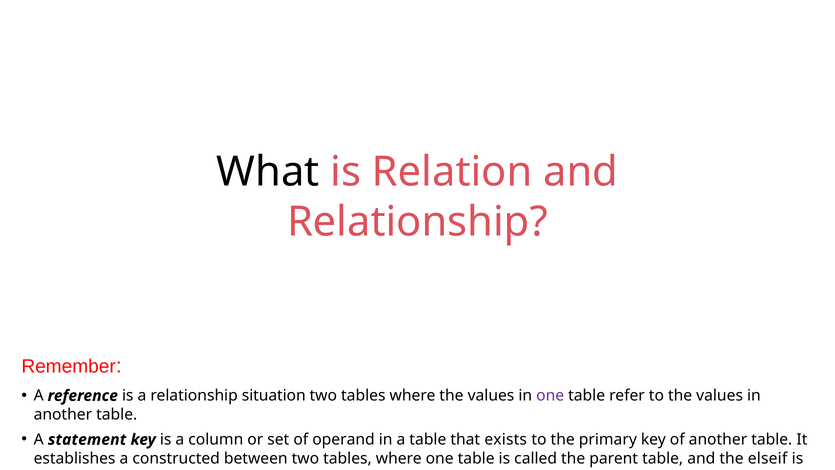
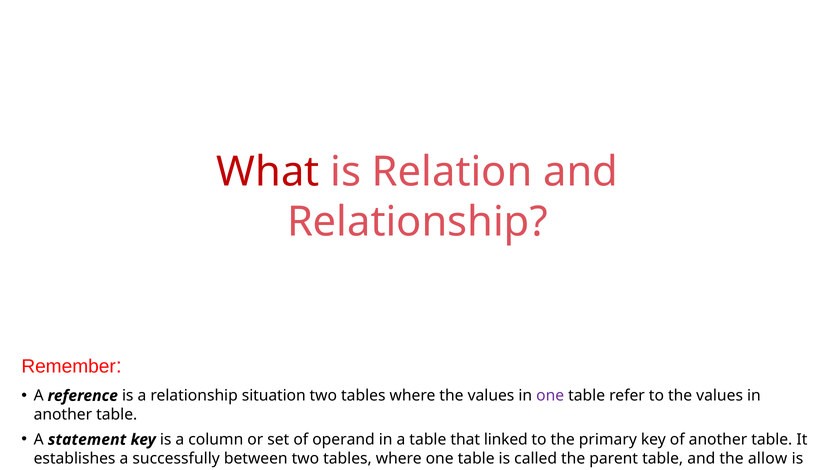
What colour: black -> red
exists: exists -> linked
constructed: constructed -> successfully
elseif: elseif -> allow
